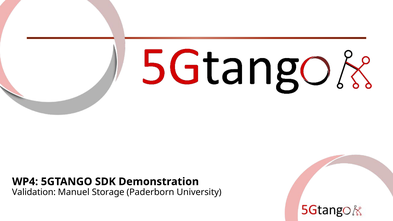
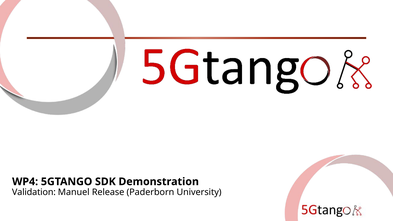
Storage: Storage -> Release
